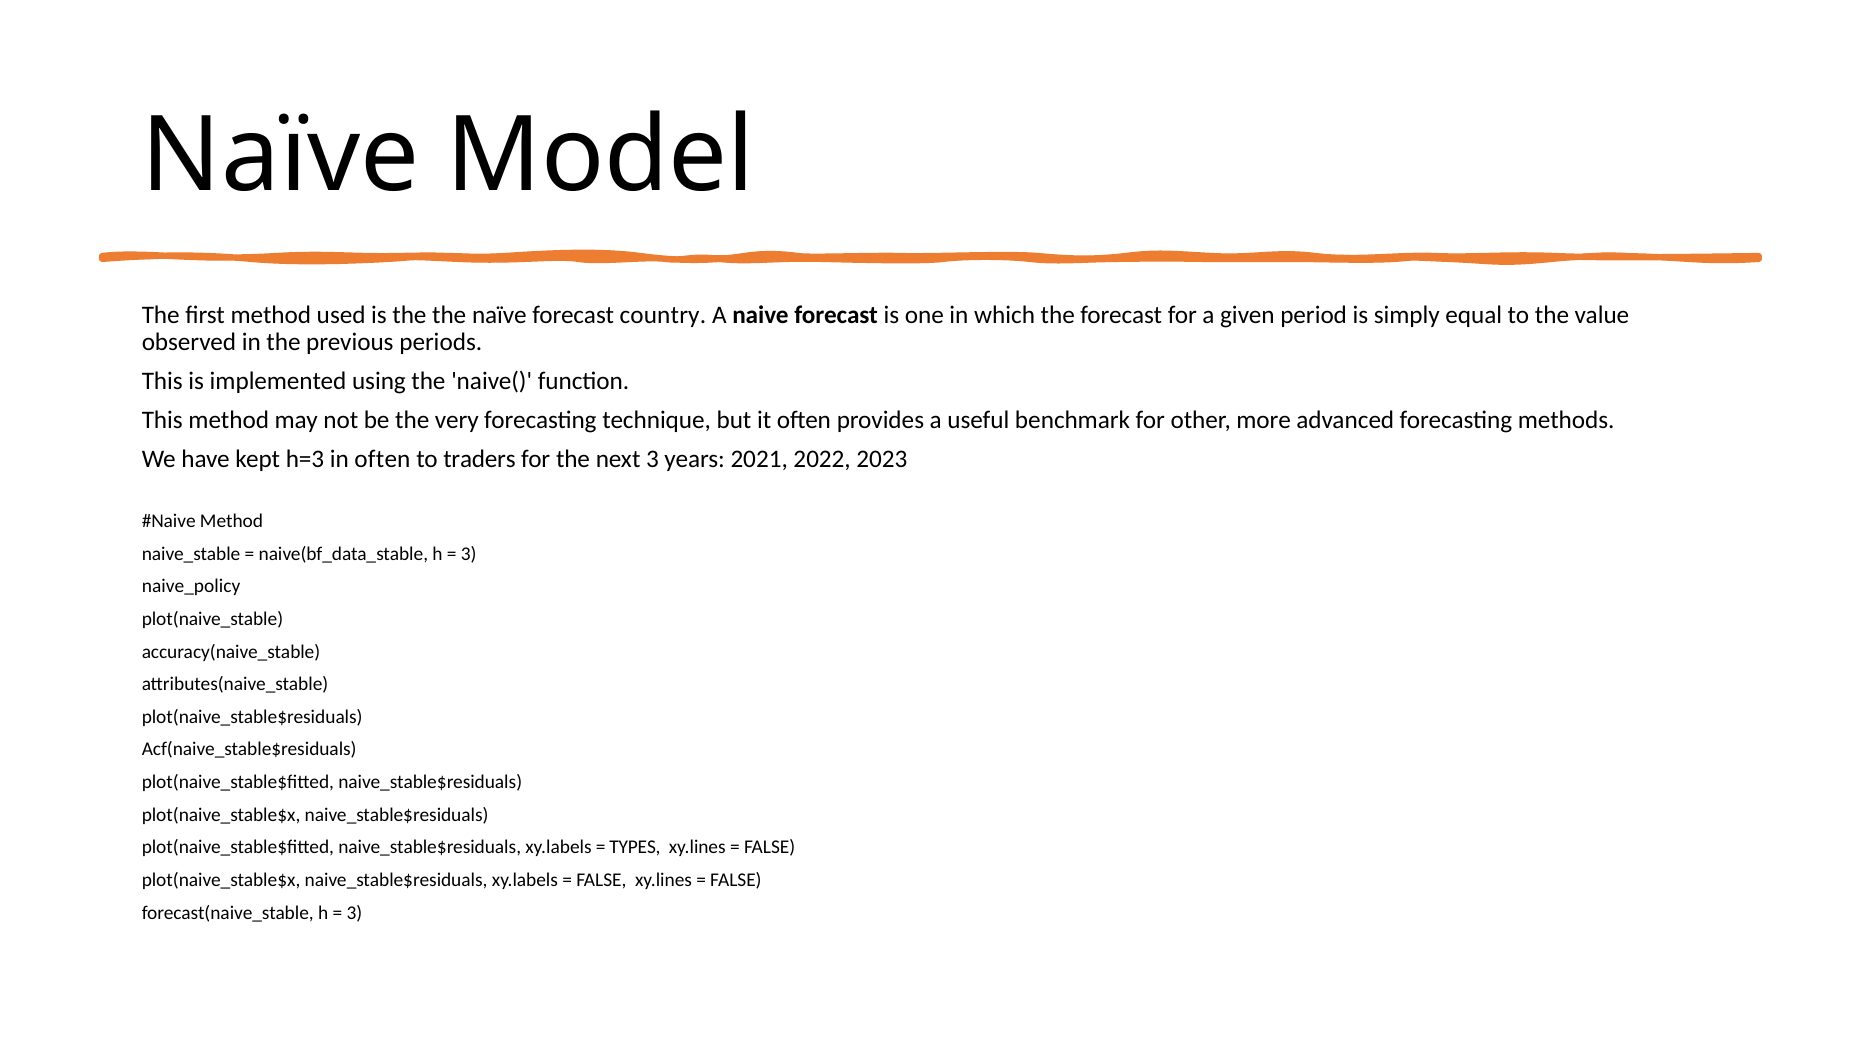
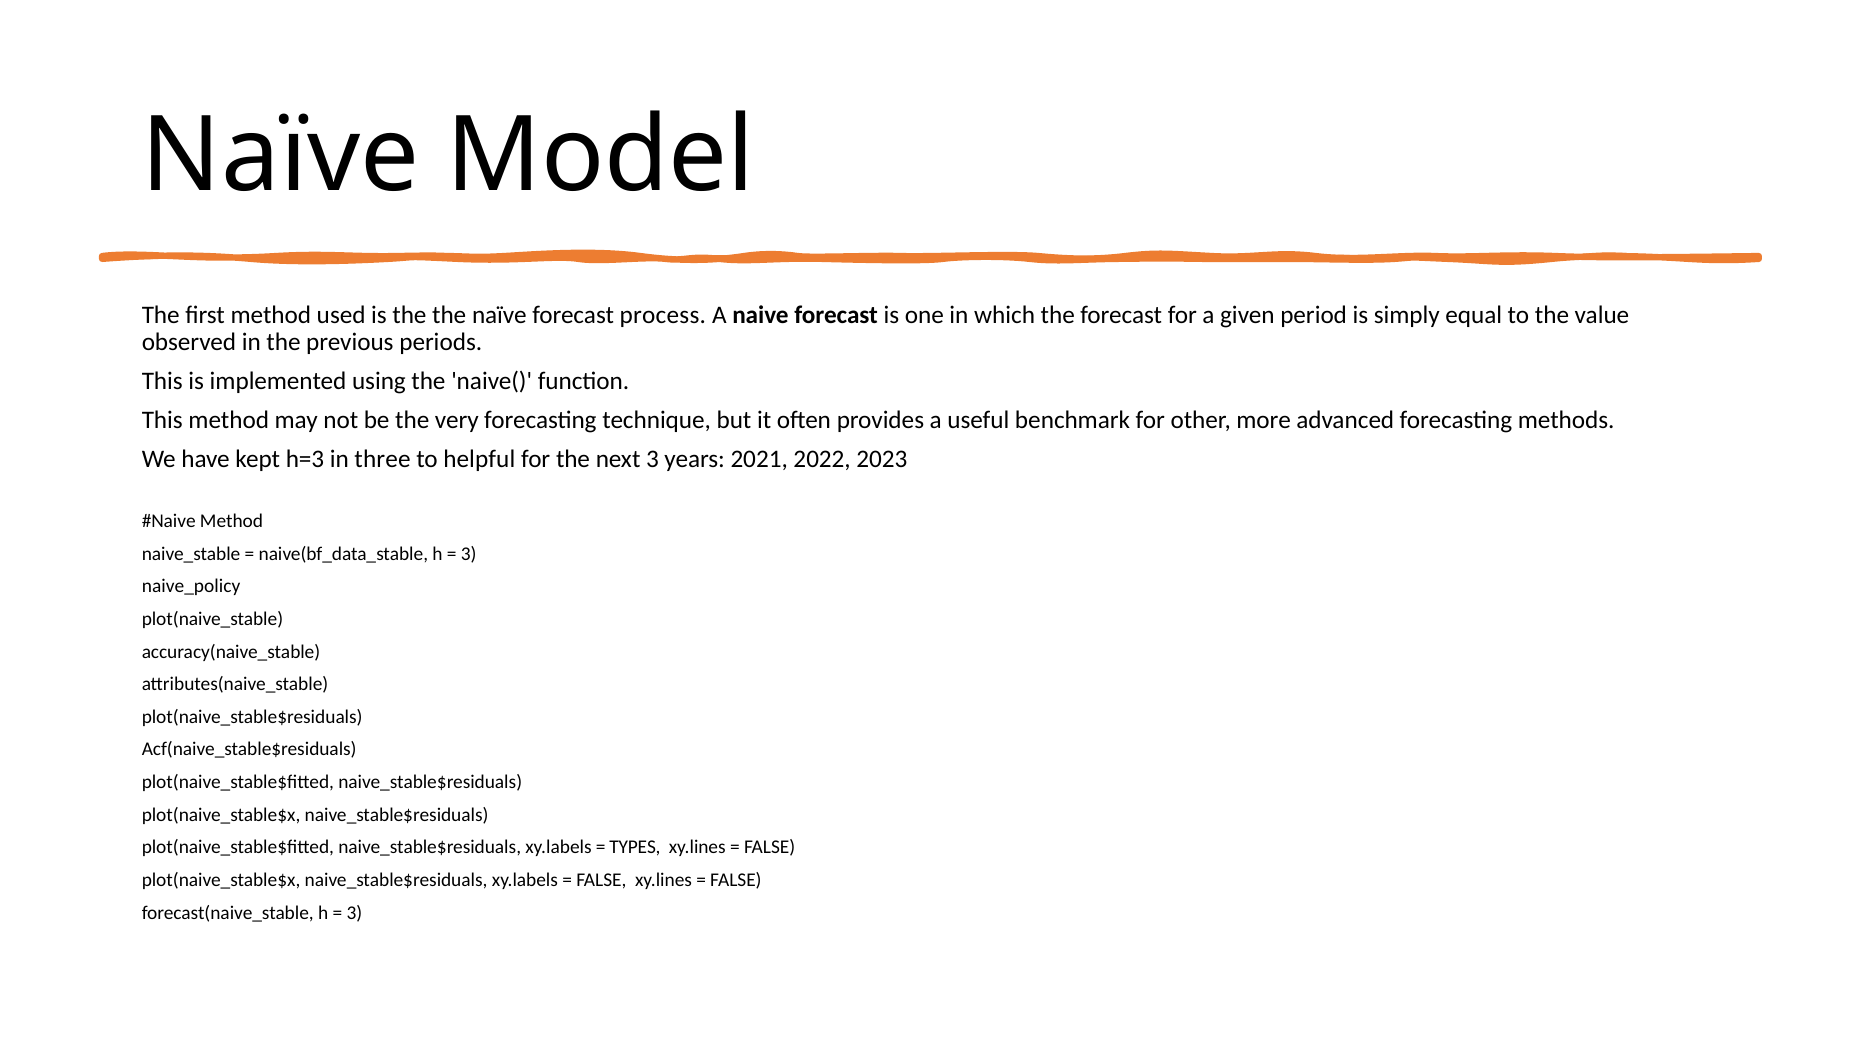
country: country -> process
in often: often -> three
traders: traders -> helpful
